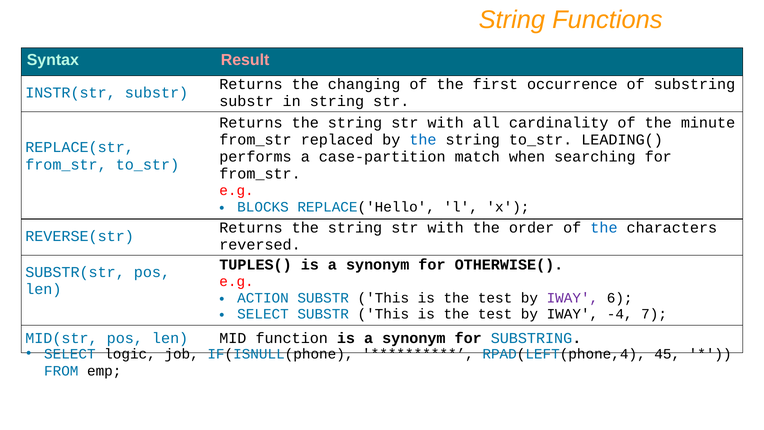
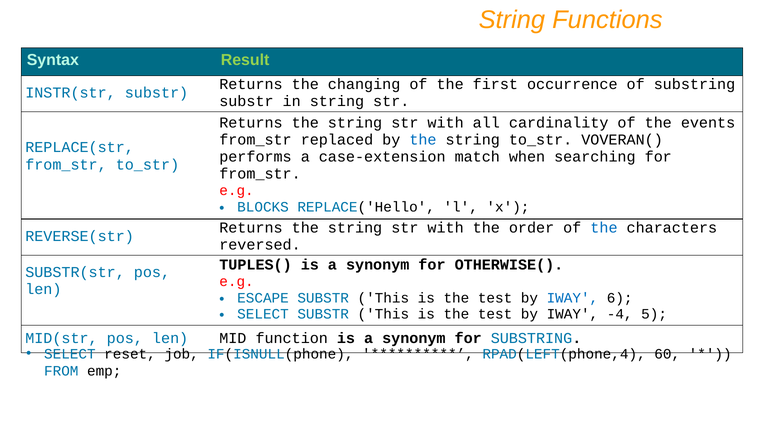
Result colour: pink -> light green
minute: minute -> events
LEADING(: LEADING( -> VOVERAN(
case-partition: case-partition -> case-extension
ACTION: ACTION -> ESCAPE
IWAY at (572, 298) colour: purple -> blue
7: 7 -> 5
logic: logic -> reset
45: 45 -> 60
